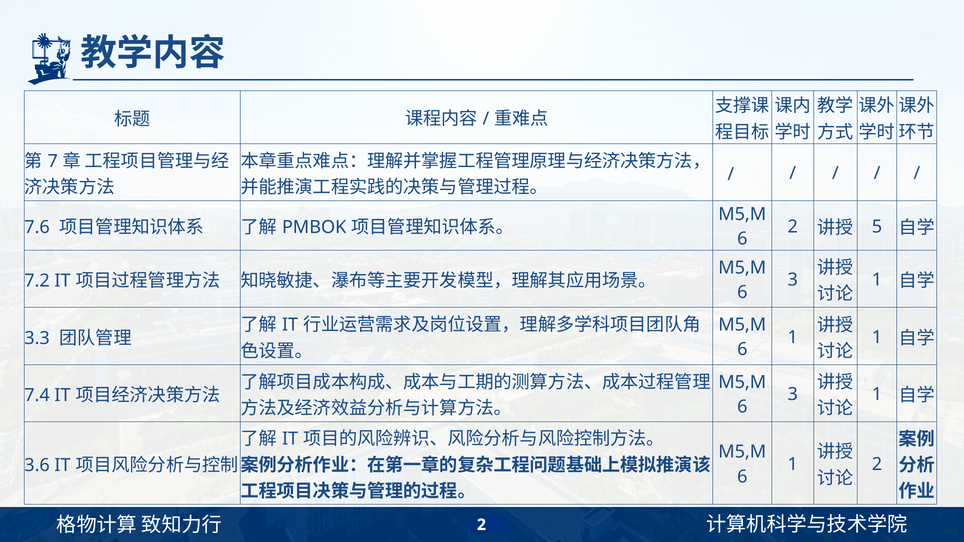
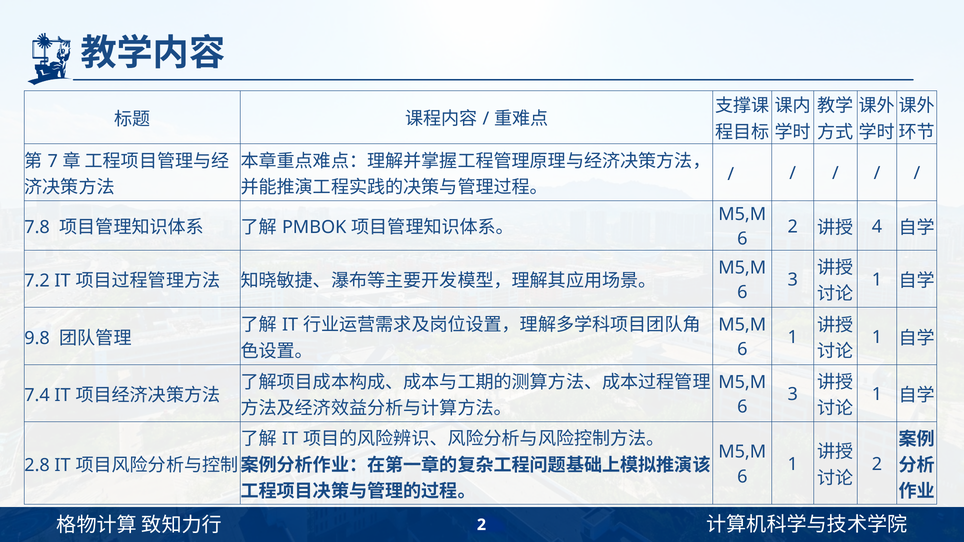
5: 5 -> 4
7.6: 7.6 -> 7.8
3.3: 3.3 -> 9.8
3.6: 3.6 -> 2.8
